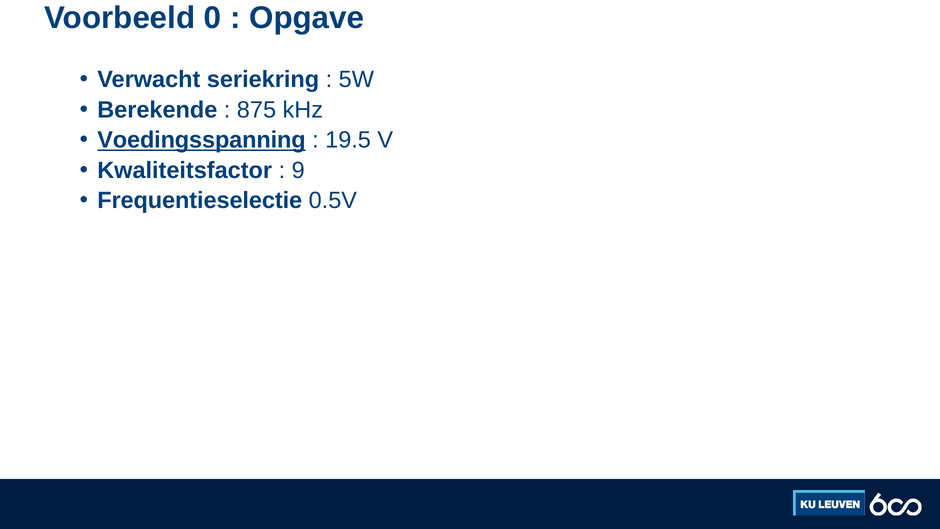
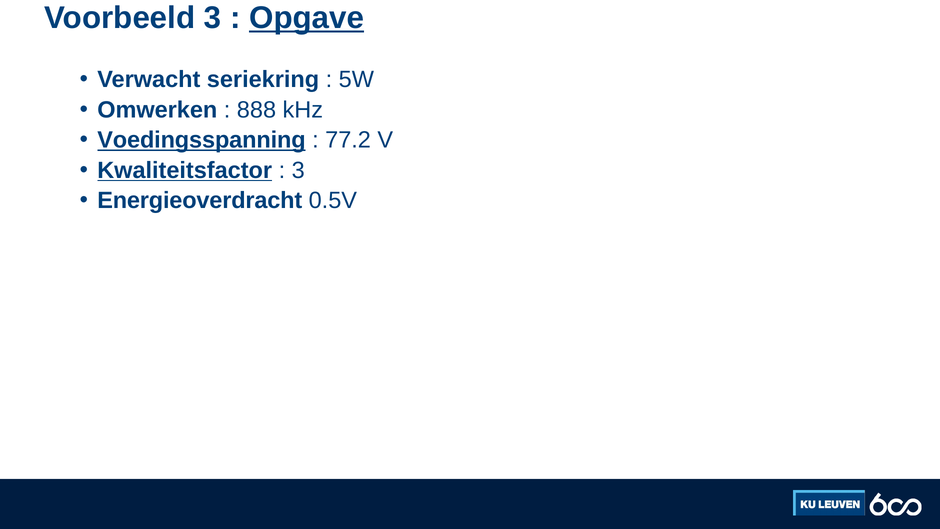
Voorbeeld 0: 0 -> 3
Opgave underline: none -> present
Berekende: Berekende -> Omwerken
875: 875 -> 888
19.5: 19.5 -> 77.2
Kwaliteitsfactor underline: none -> present
9 at (298, 170): 9 -> 3
Frequentieselectie: Frequentieselectie -> Energieoverdracht
